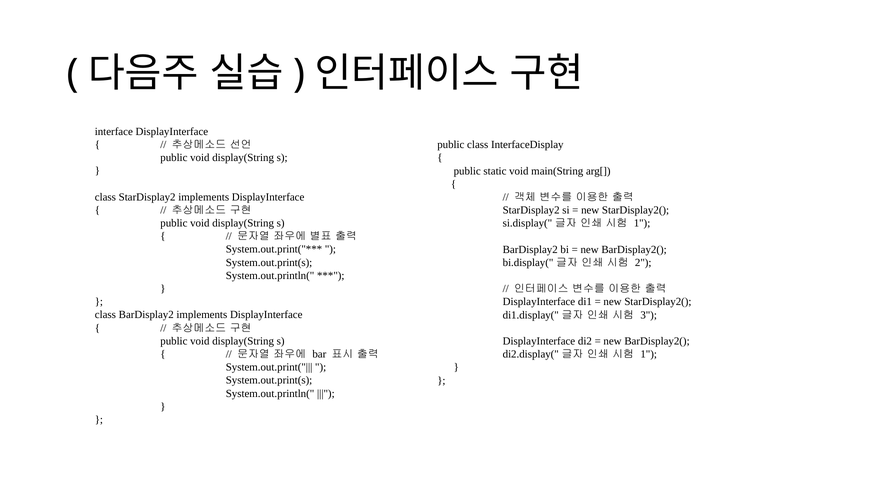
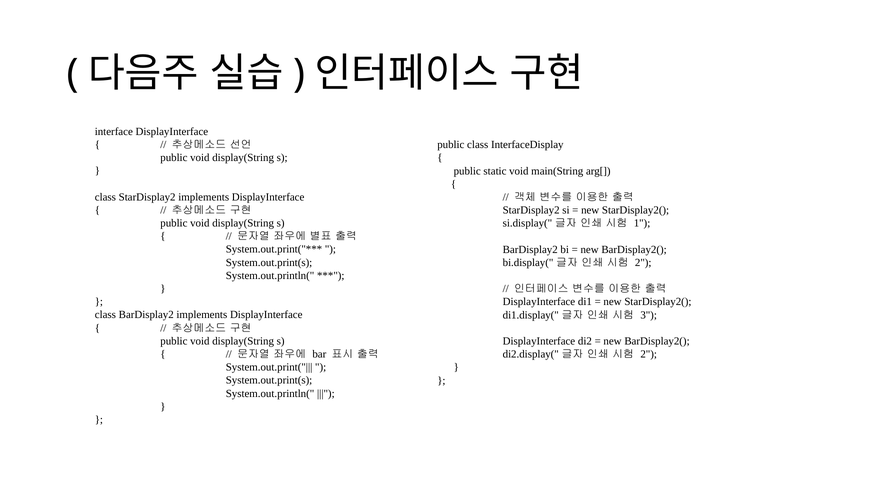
1 at (649, 354): 1 -> 2
